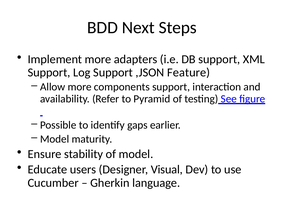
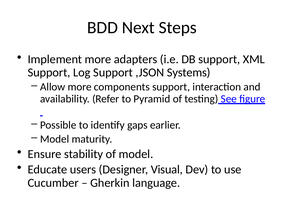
Feature: Feature -> Systems
